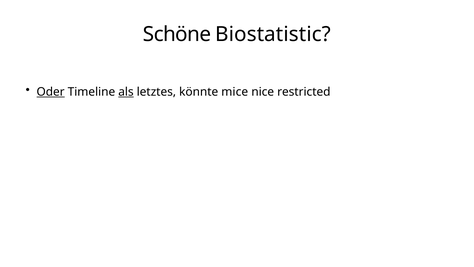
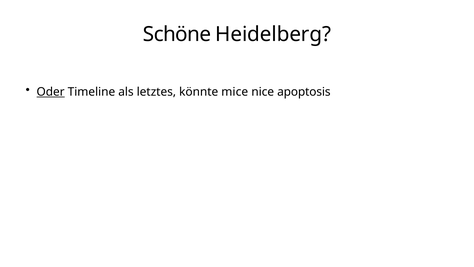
Biostatistic: Biostatistic -> Heidelberg
als underline: present -> none
restricted: restricted -> apoptosis
